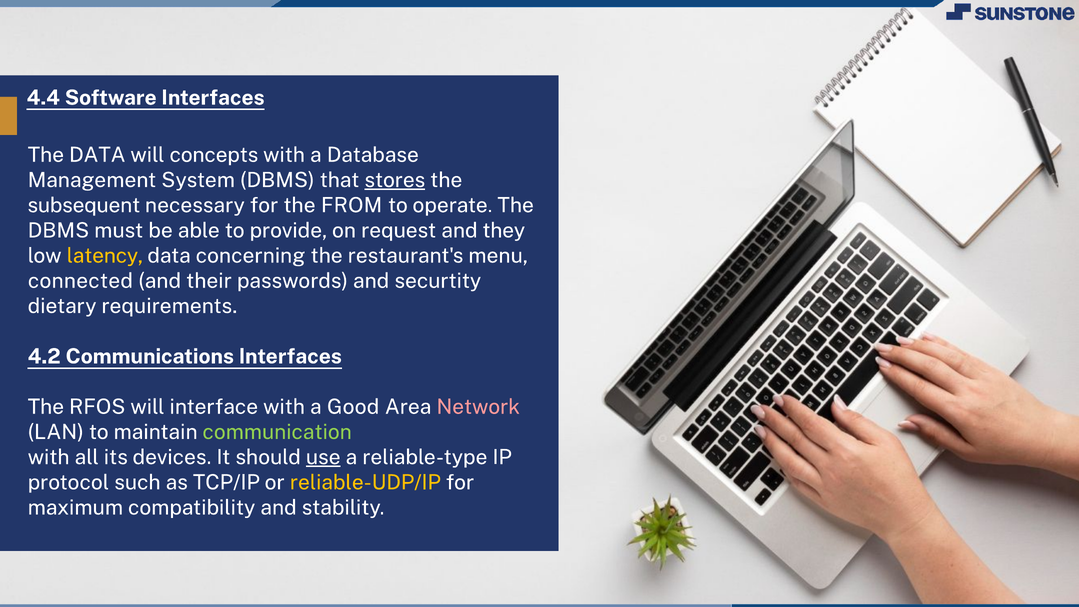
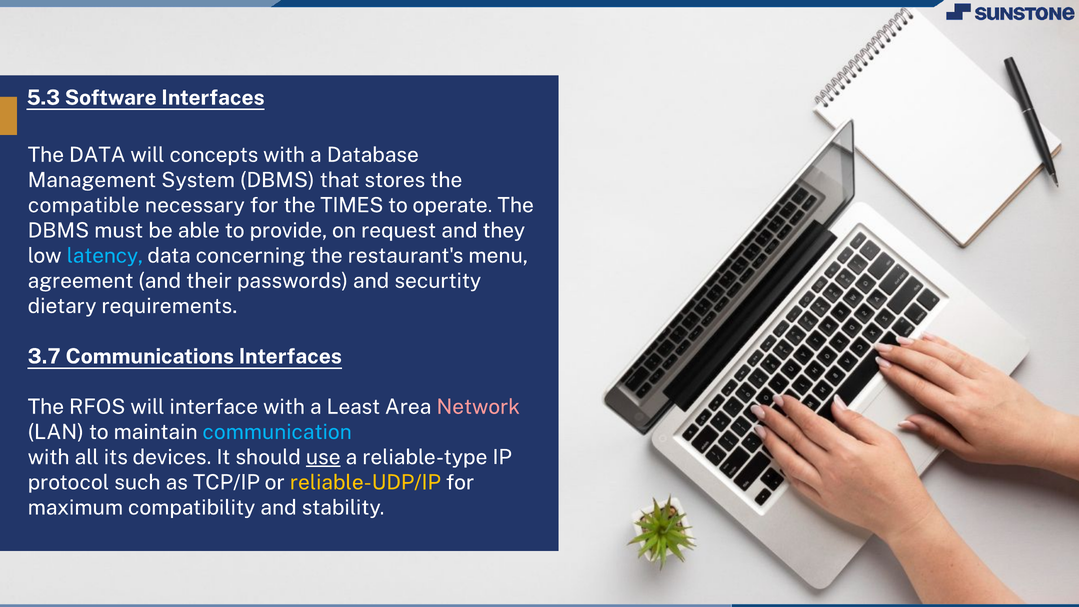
4.4: 4.4 -> 5.3
stores underline: present -> none
subsequent: subsequent -> compatible
FROM: FROM -> TIMES
latency colour: yellow -> light blue
connected: connected -> agreement
4.2: 4.2 -> 3.7
Good: Good -> Least
communication colour: light green -> light blue
